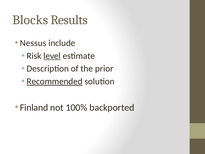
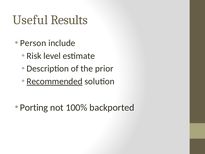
Blocks: Blocks -> Useful
Nessus: Nessus -> Person
level underline: present -> none
Finland: Finland -> Porting
